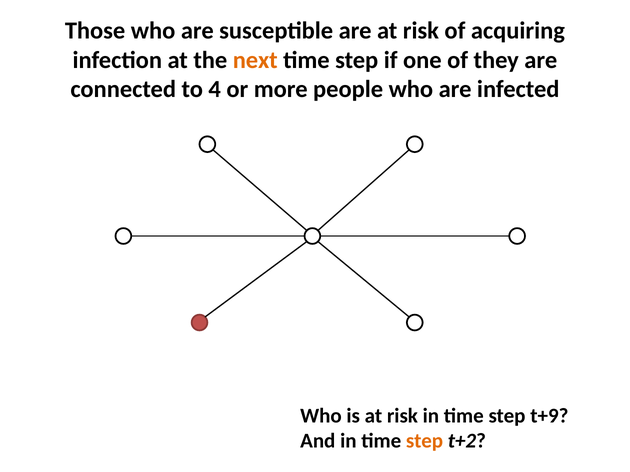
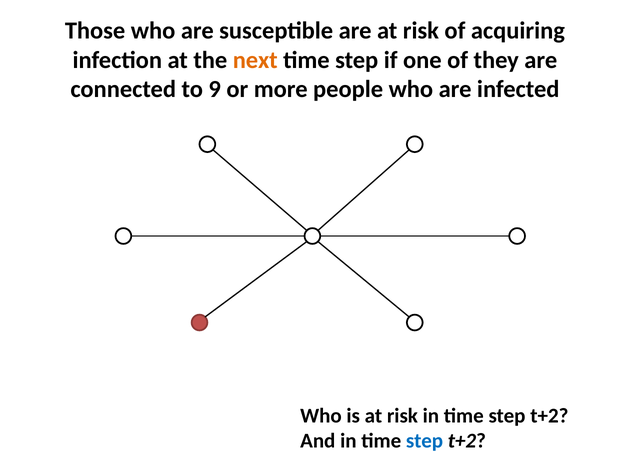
4: 4 -> 9
t+9 at (549, 416): t+9 -> t+2
step at (425, 441) colour: orange -> blue
